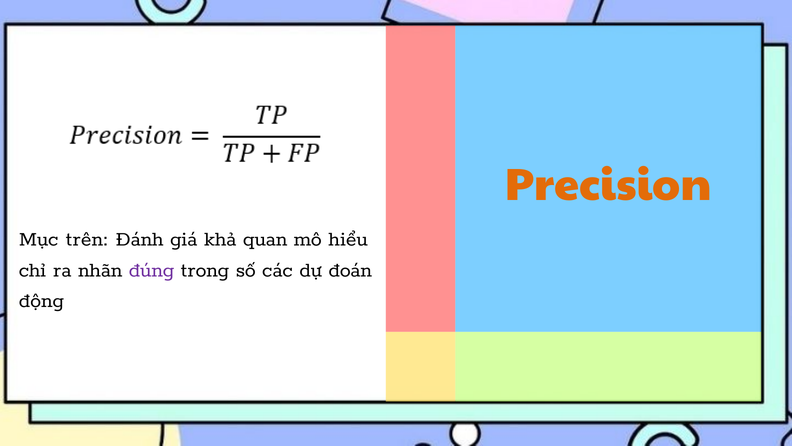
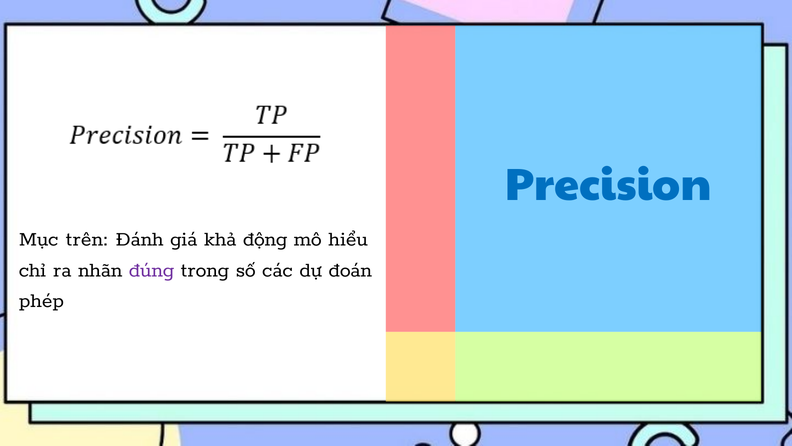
Precision colour: orange -> blue
quan: quan -> động
động: động -> phép
